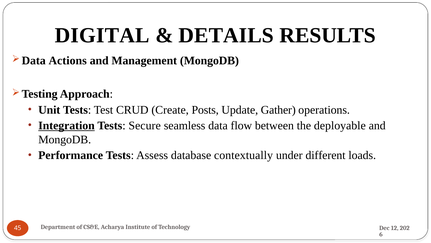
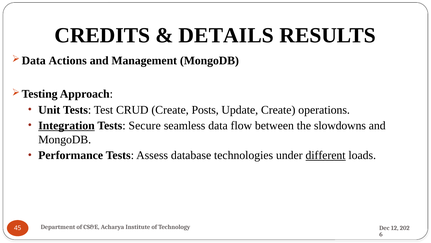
DIGITAL: DIGITAL -> CREDITS
Update Gather: Gather -> Create
deployable: deployable -> slowdowns
contextually: contextually -> technologies
different underline: none -> present
